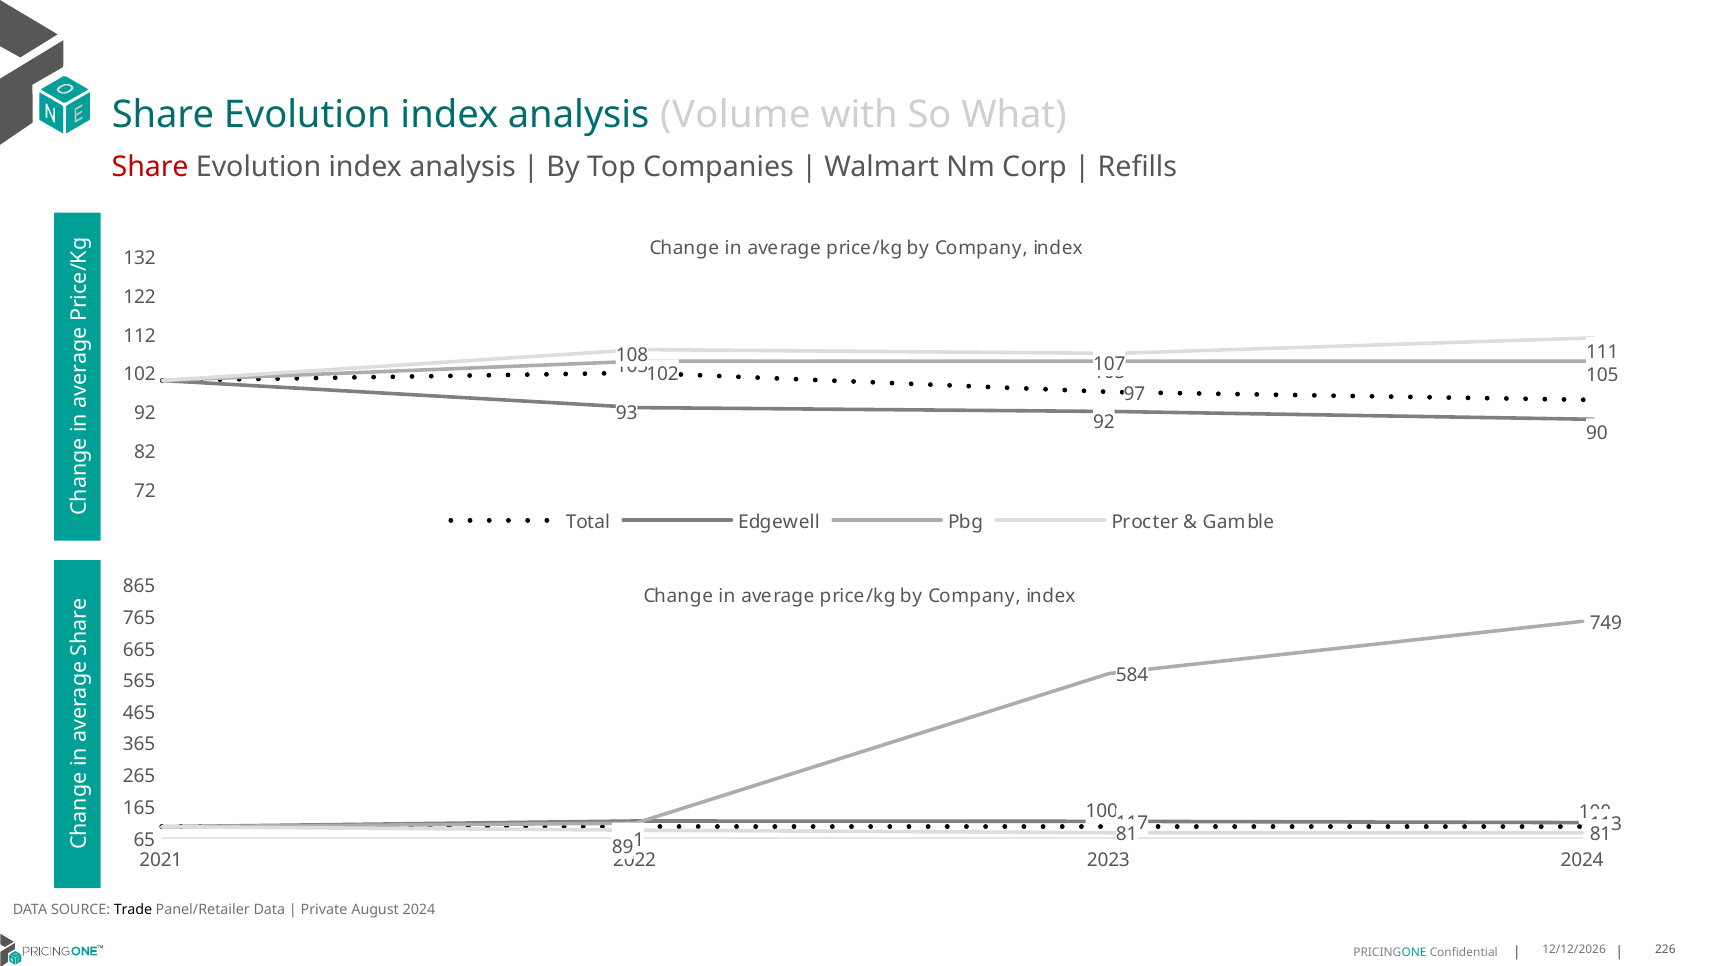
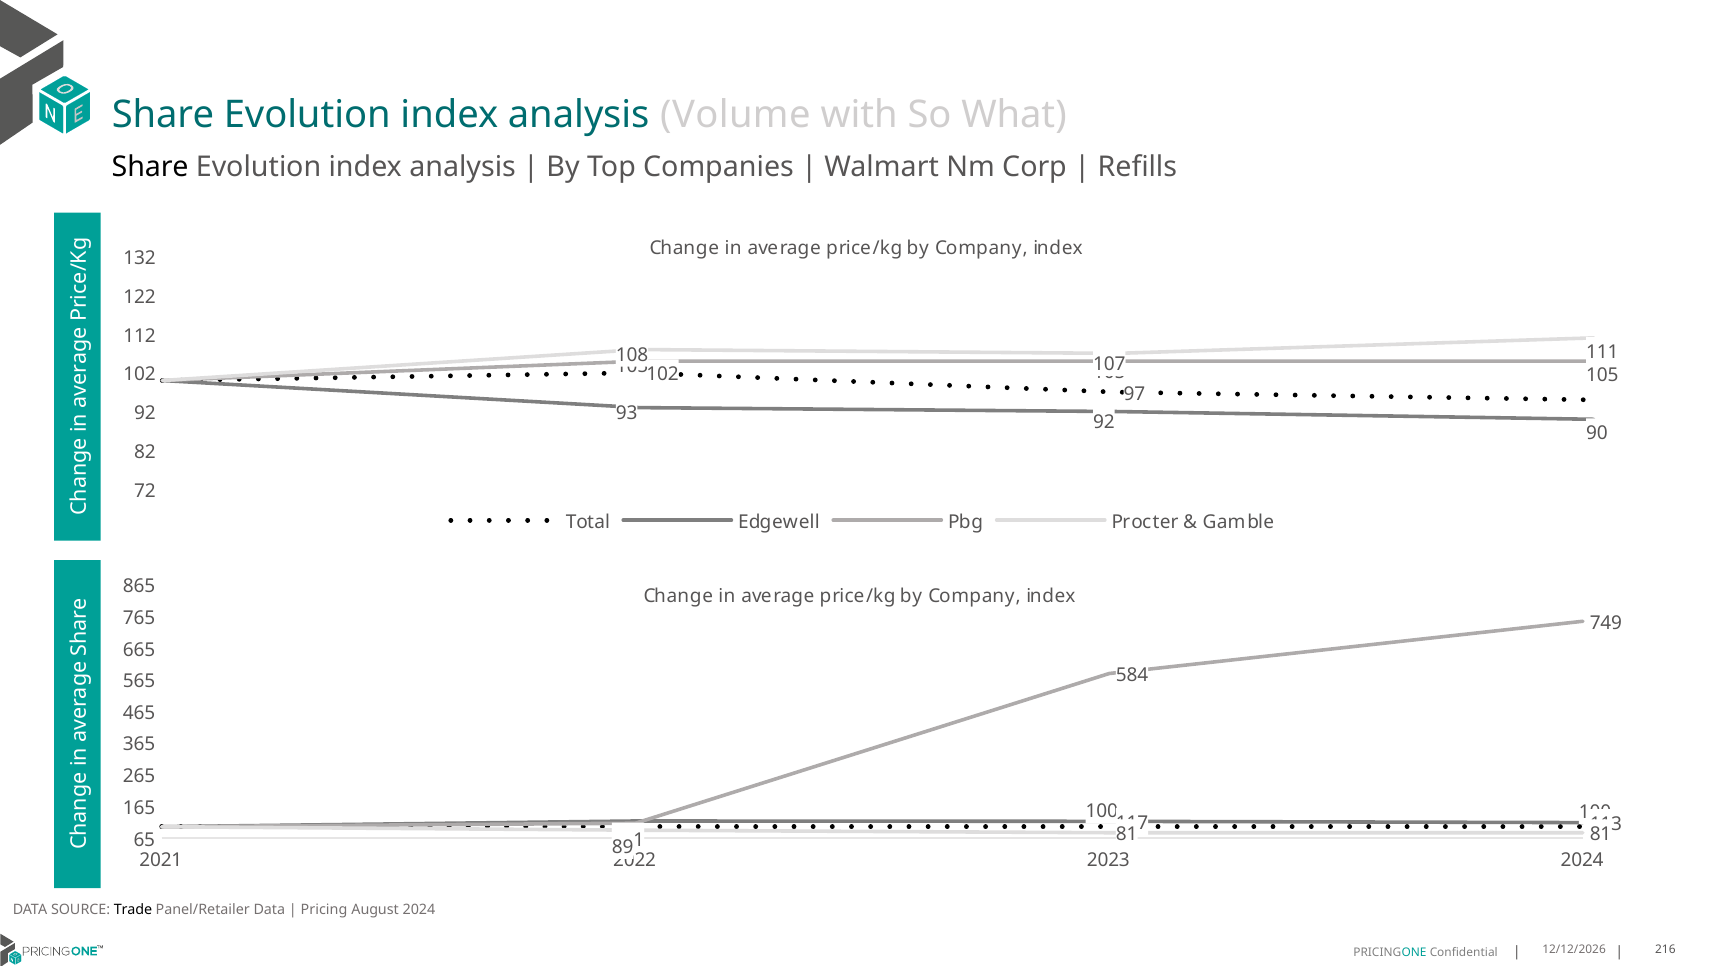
Share at (150, 167) colour: red -> black
Private: Private -> Pricing
226: 226 -> 216
